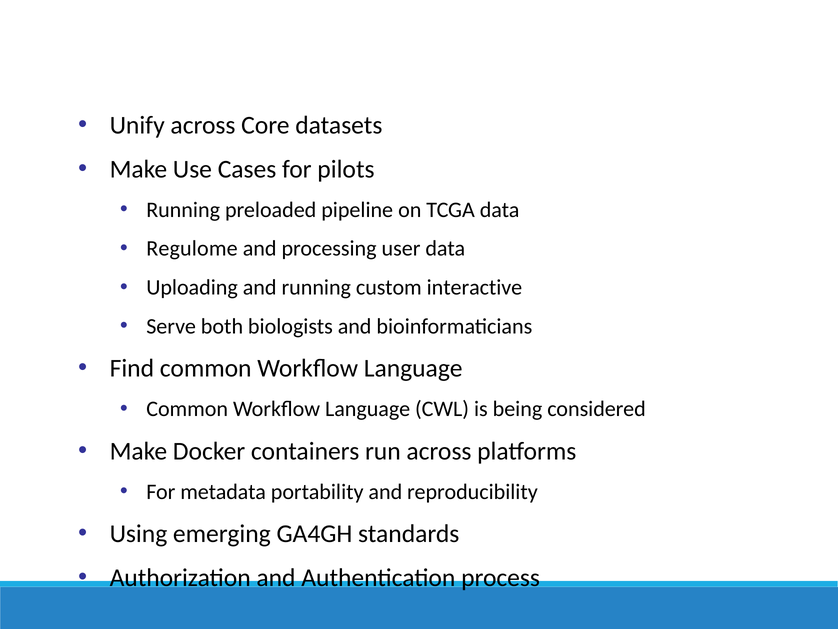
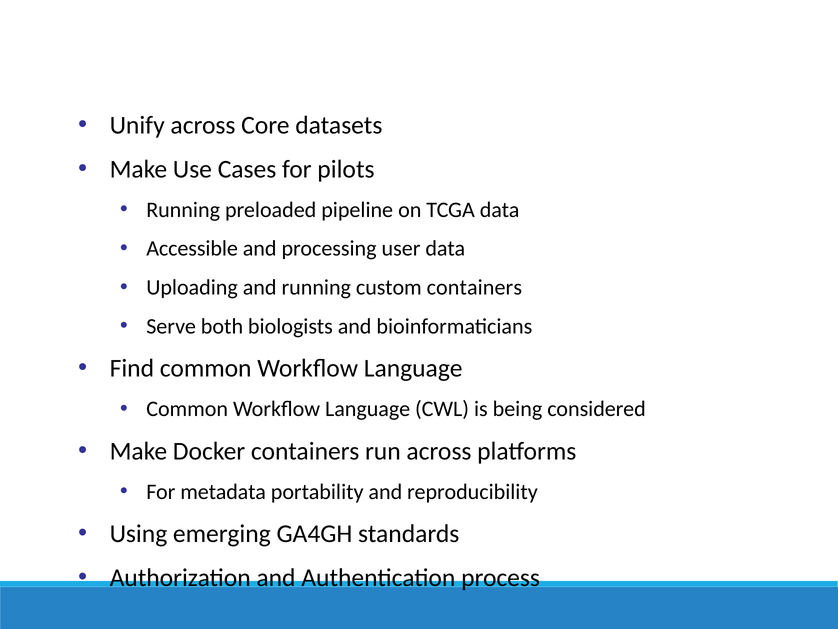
Regulome: Regulome -> Accessible
custom interactive: interactive -> containers
